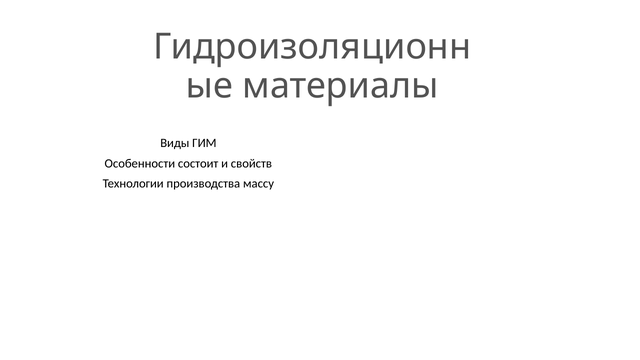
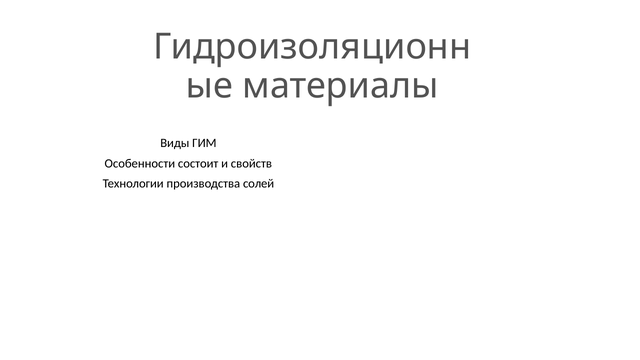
массу: массу -> солей
